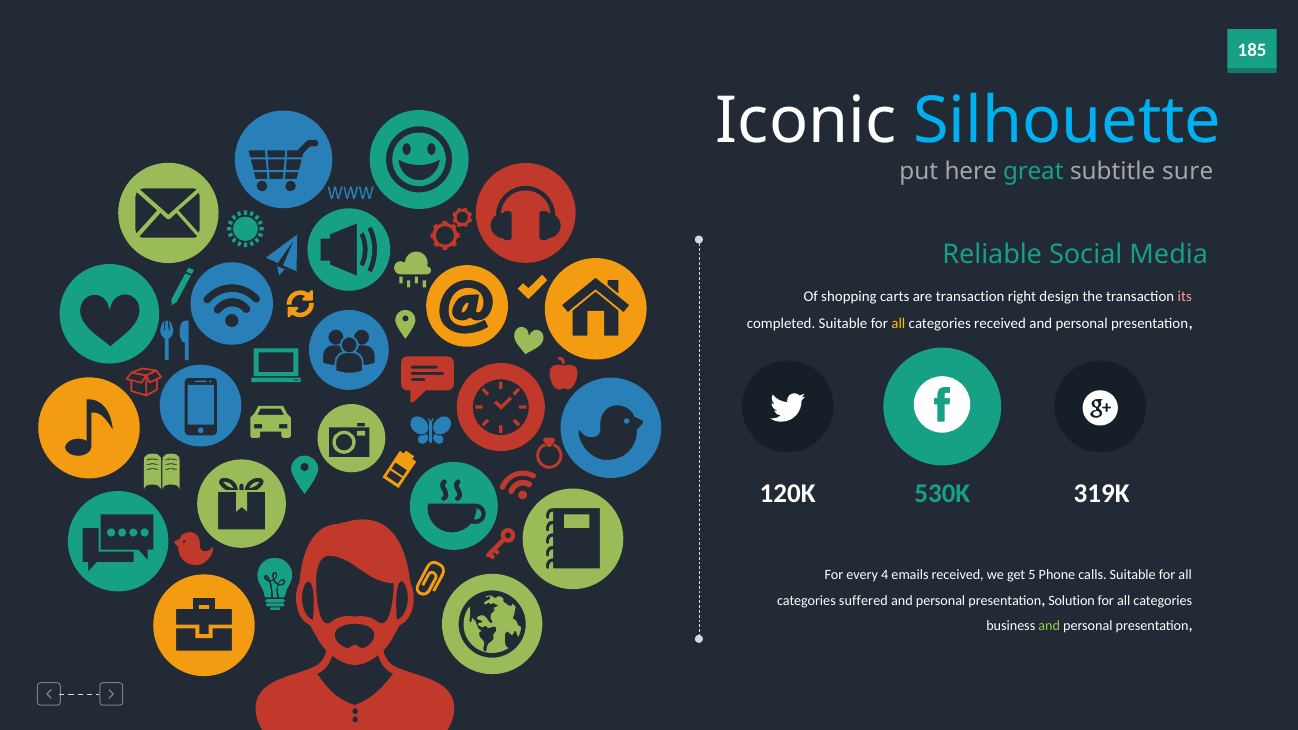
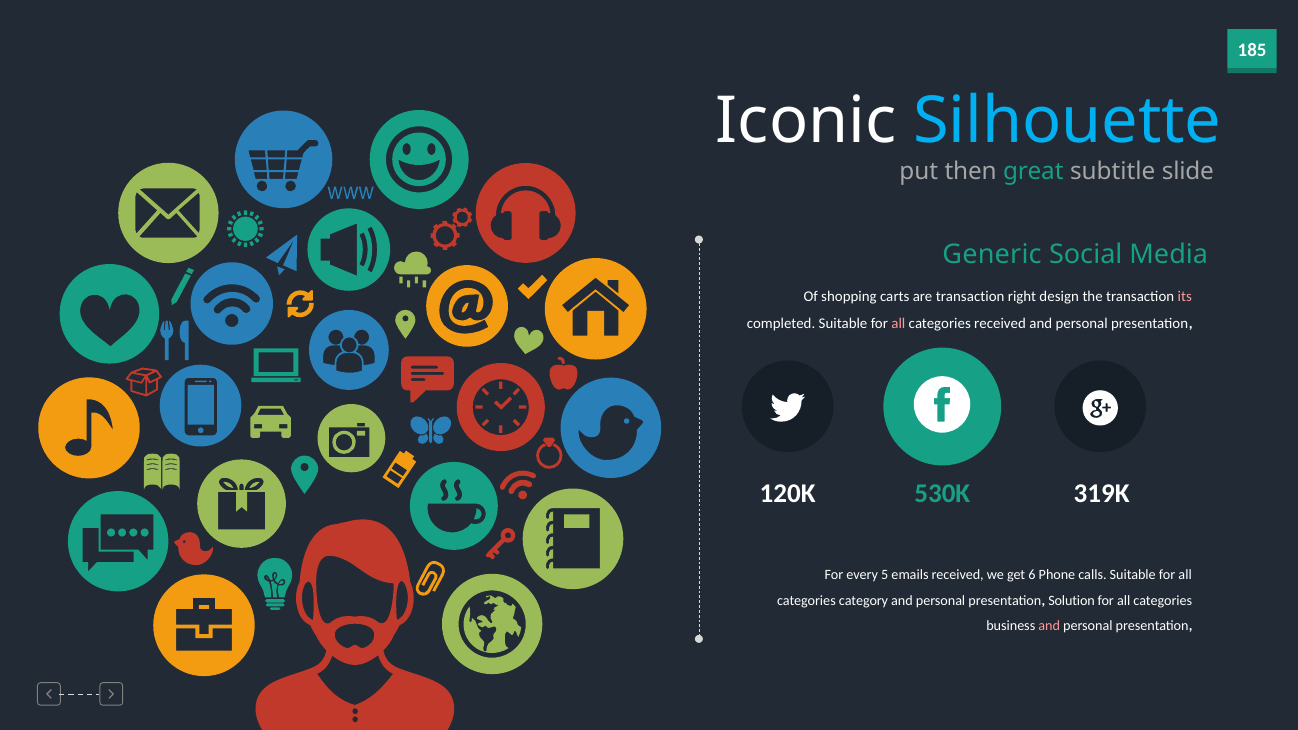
here: here -> then
sure: sure -> slide
Reliable: Reliable -> Generic
all at (898, 323) colour: yellow -> pink
4: 4 -> 5
5: 5 -> 6
suffered: suffered -> category
and at (1049, 626) colour: light green -> pink
